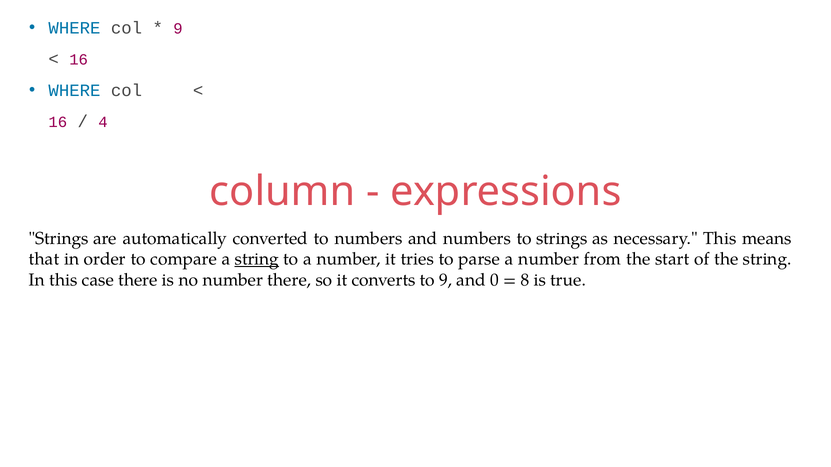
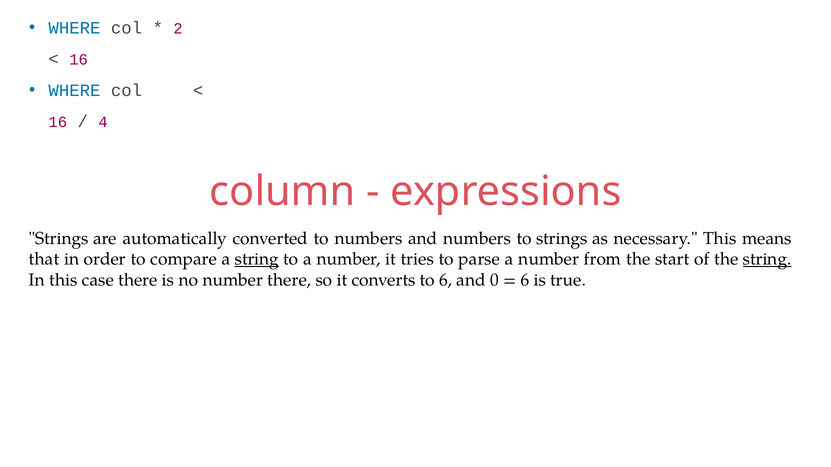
9 at (178, 29): 9 -> 2
string at (767, 259) underline: none -> present
to 9: 9 -> 6
8 at (525, 280): 8 -> 6
